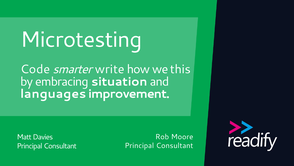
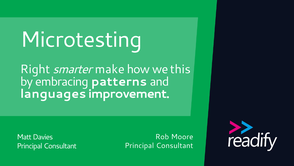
Code: Code -> Right
write: write -> make
situation: situation -> patterns
